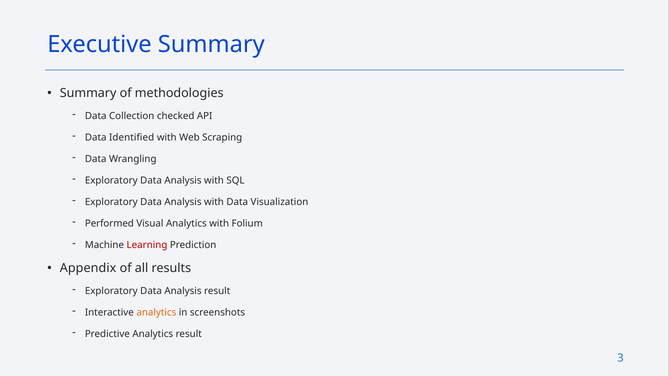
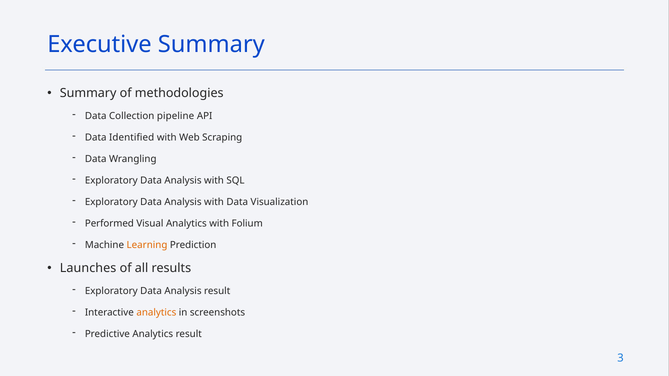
checked: checked -> pipeline
Learning colour: red -> orange
Appendix: Appendix -> Launches
